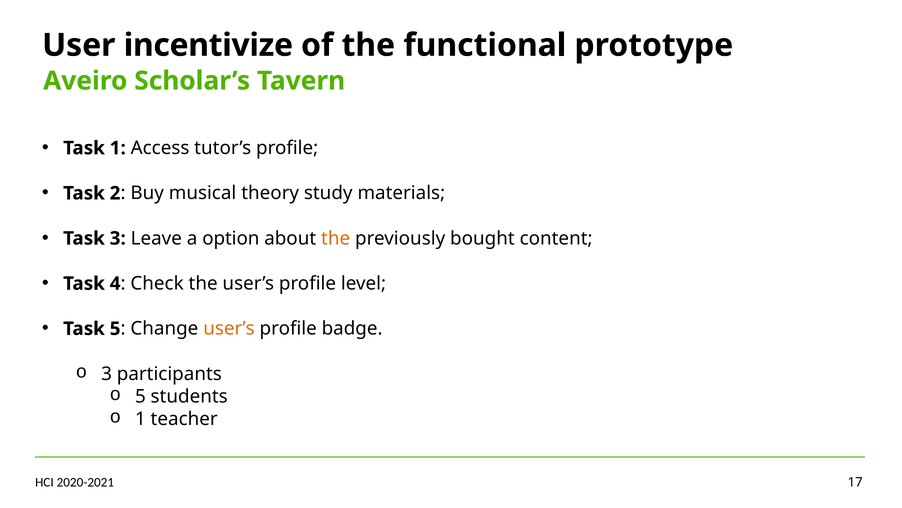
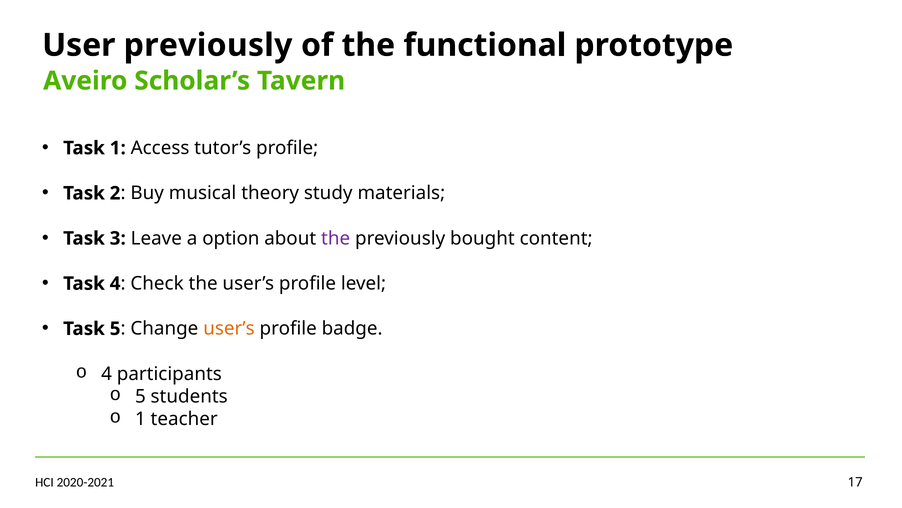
User incentivize: incentivize -> previously
the at (336, 238) colour: orange -> purple
3 at (107, 373): 3 -> 4
